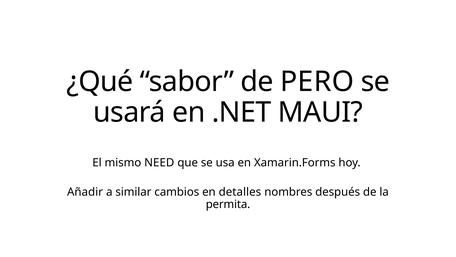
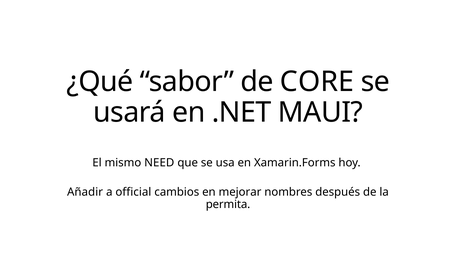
PERO: PERO -> CORE
similar: similar -> official
detalles: detalles -> mejorar
